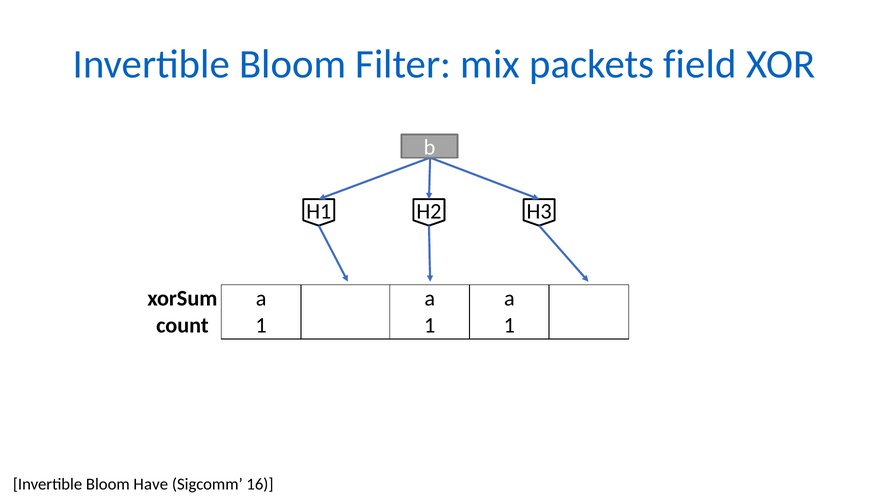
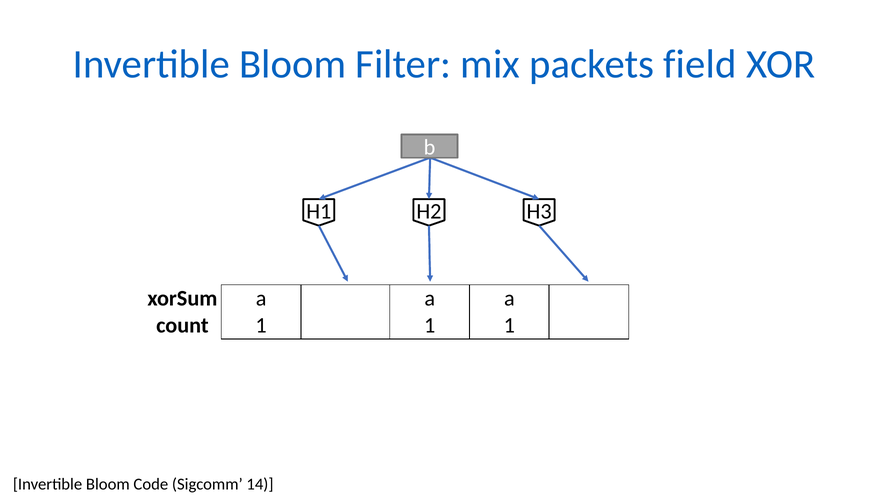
Have: Have -> Code
16: 16 -> 14
